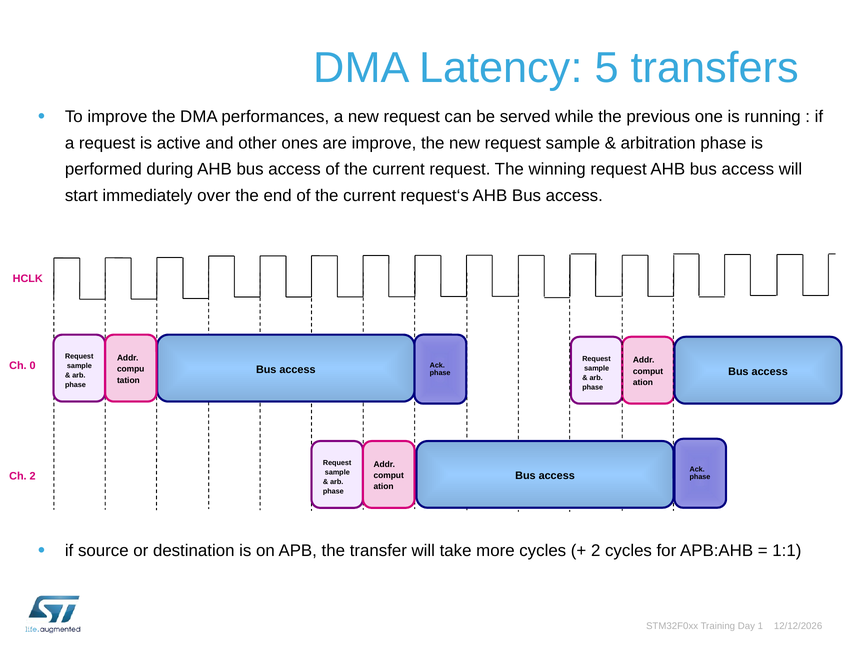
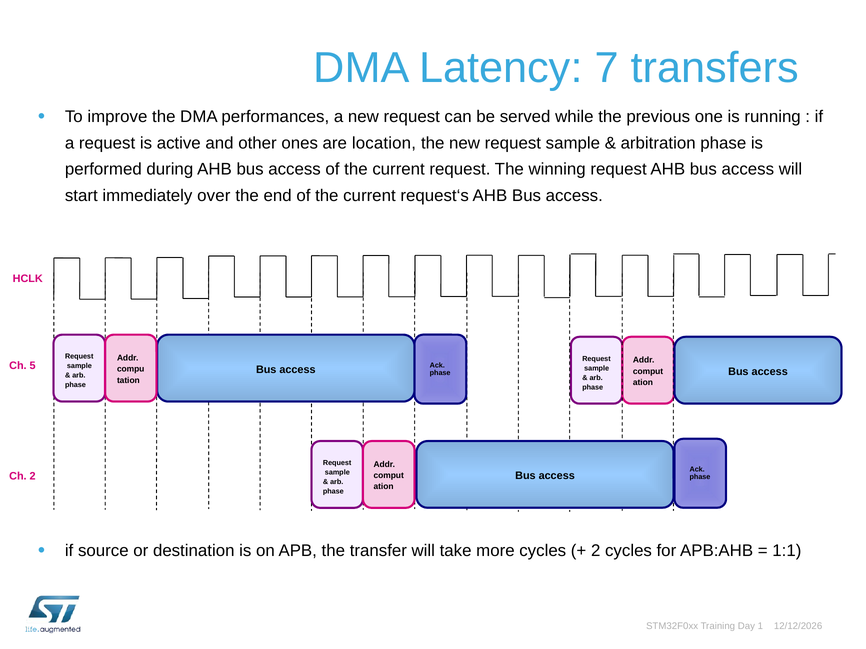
5: 5 -> 7
are improve: improve -> location
0: 0 -> 5
